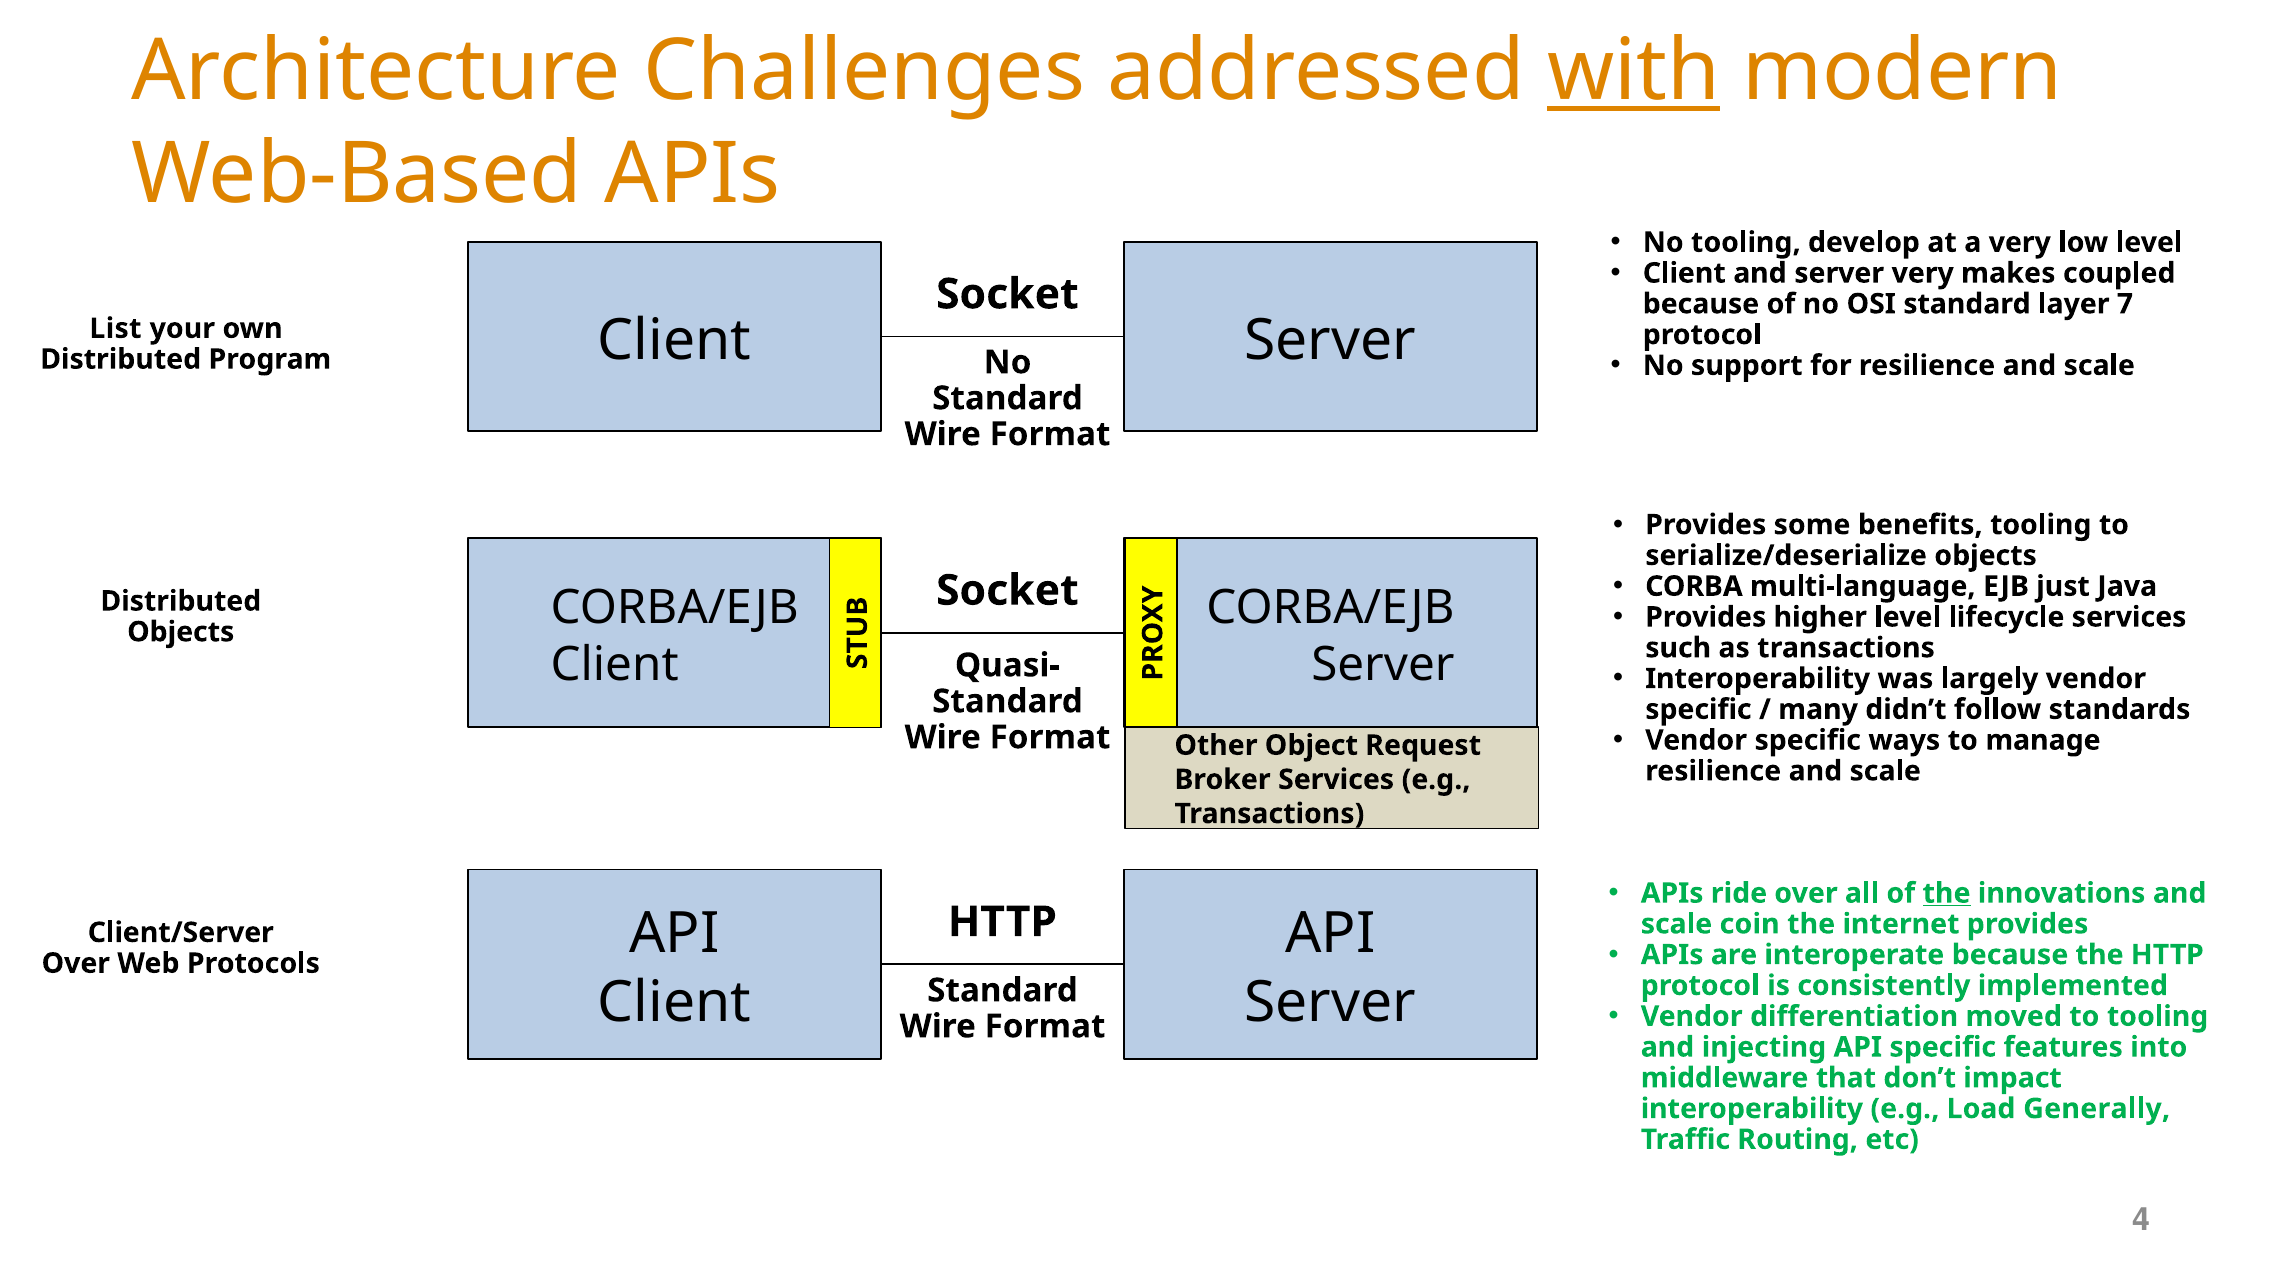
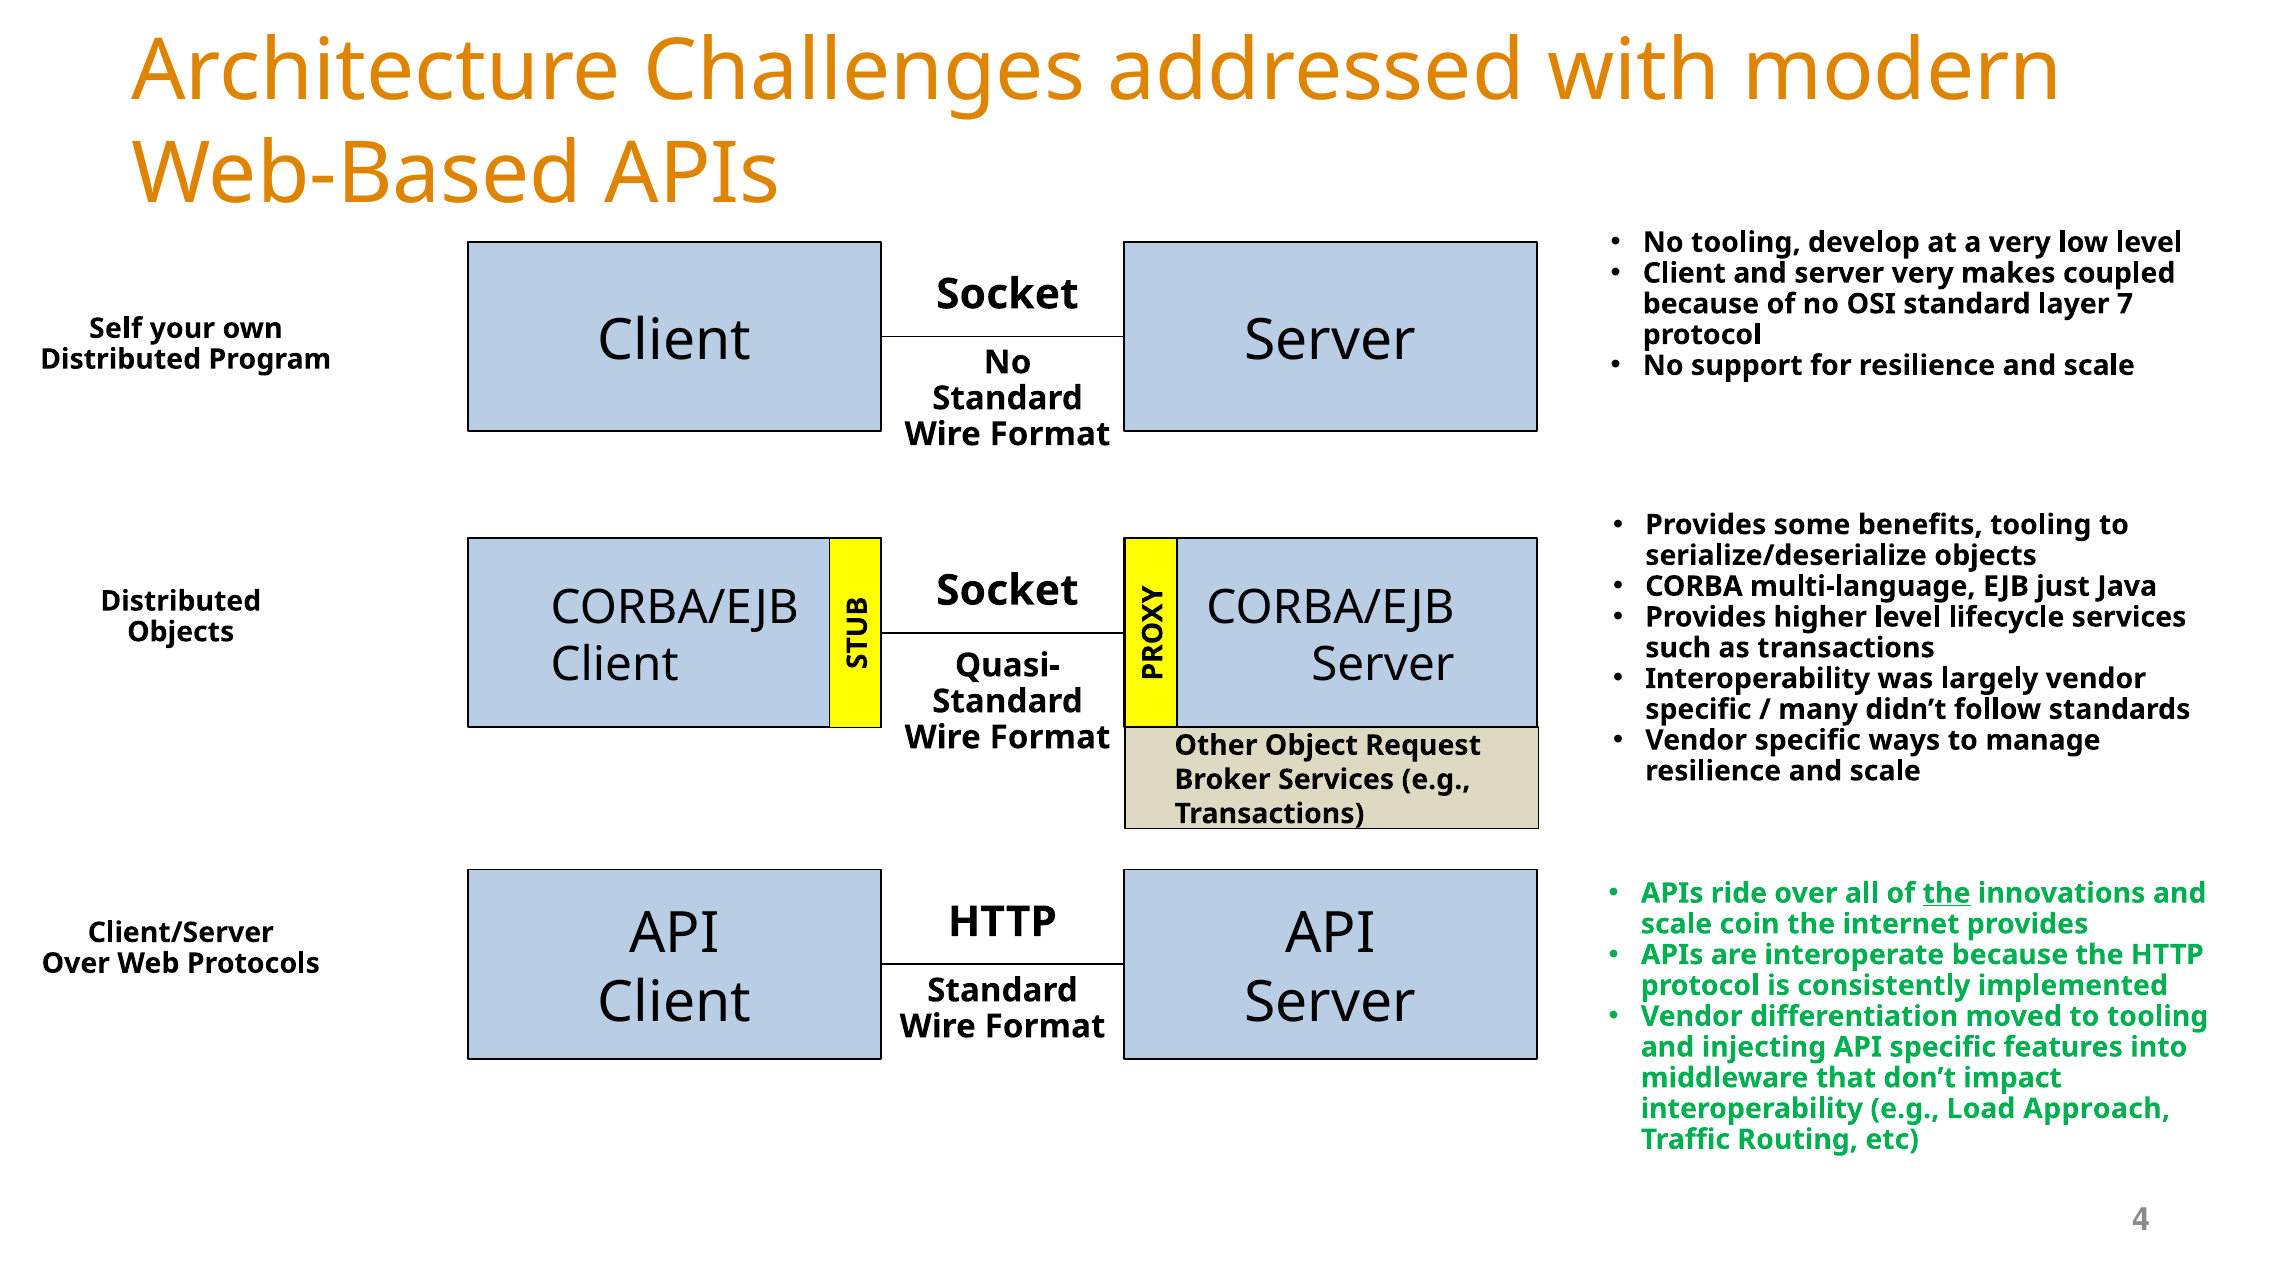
with underline: present -> none
List: List -> Self
Generally: Generally -> Approach
